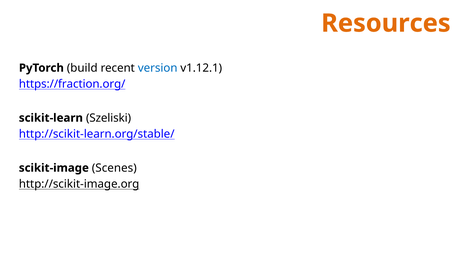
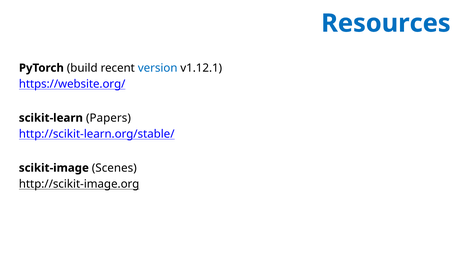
Resources colour: orange -> blue
https://fraction.org/: https://fraction.org/ -> https://website.org/
Szeliski: Szeliski -> Papers
